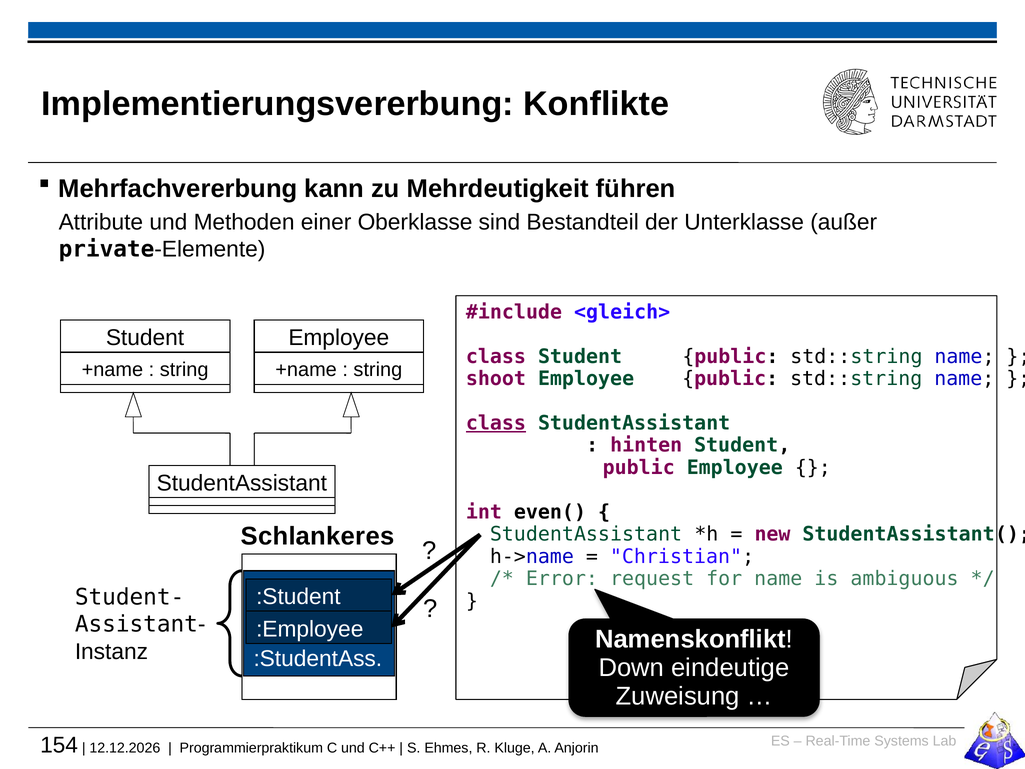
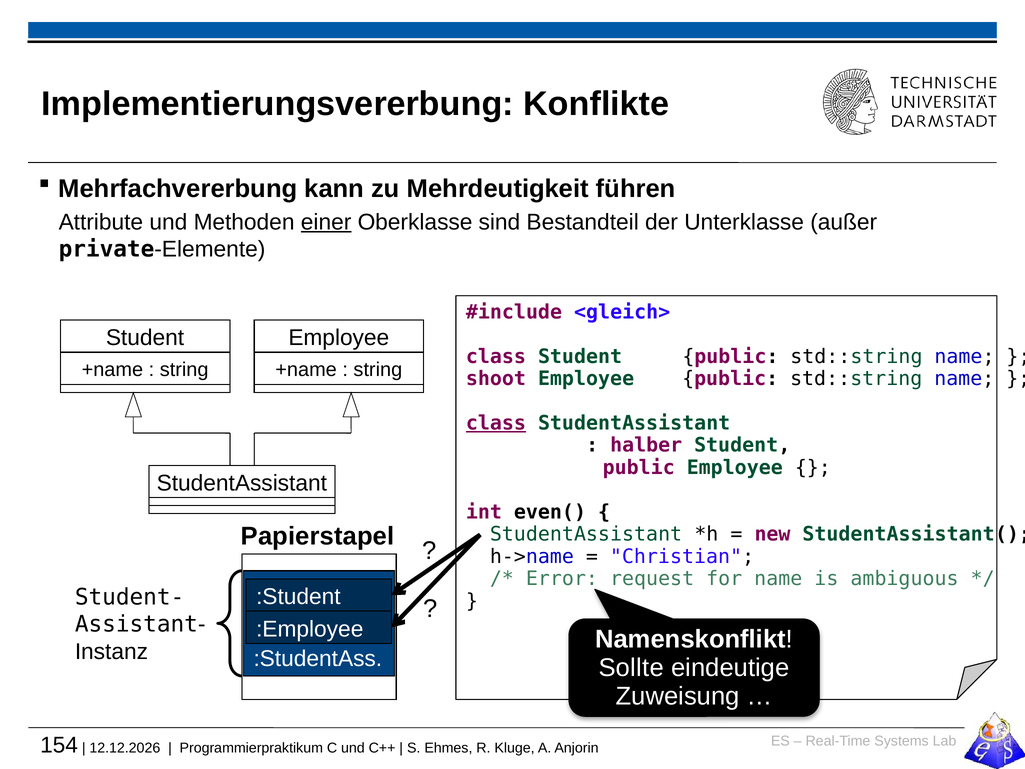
einer underline: none -> present
hinten: hinten -> halber
Schlankeres: Schlankeres -> Papierstapel
Down: Down -> Sollte
